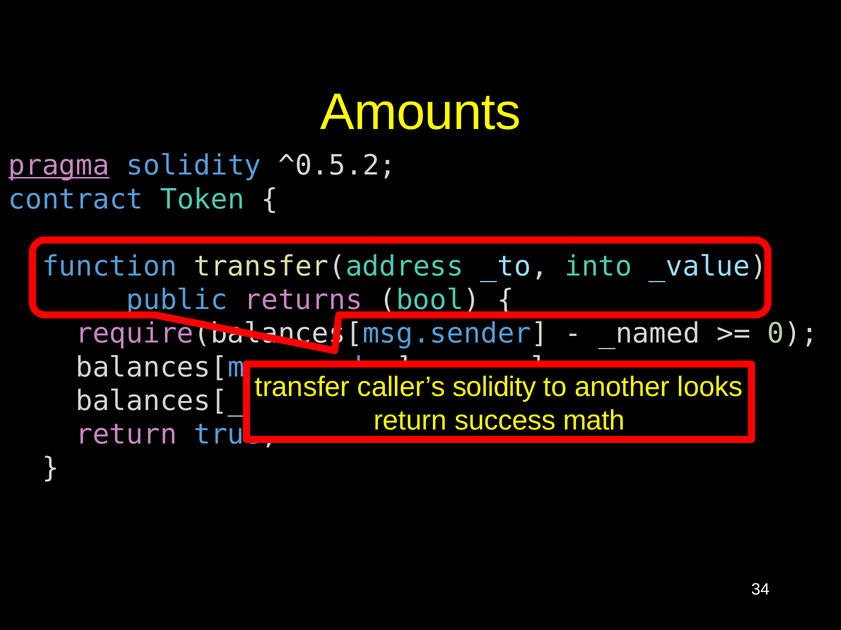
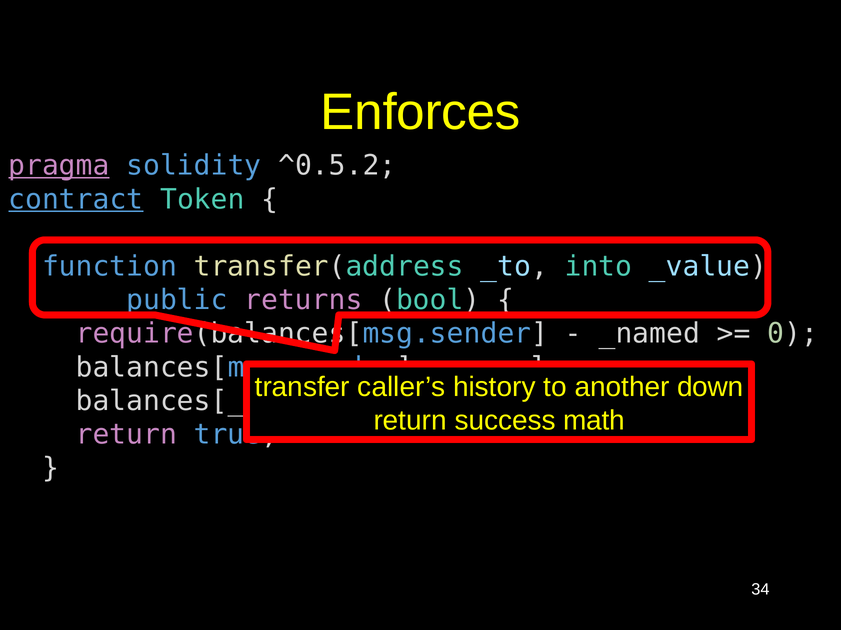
Amounts: Amounts -> Enforces
contract underline: none -> present
solidity at (495, 387): solidity -> history
looks: looks -> down
